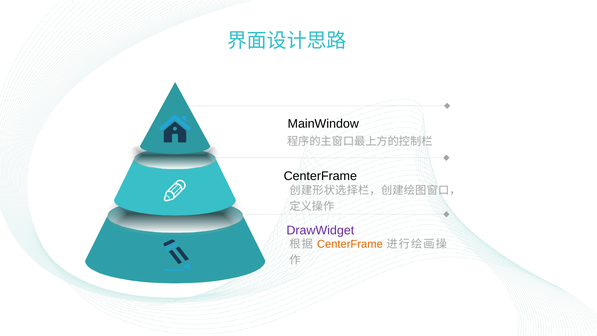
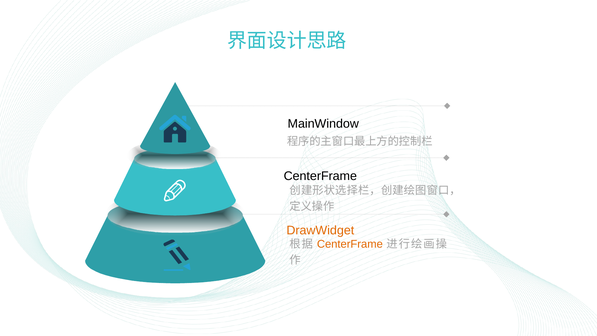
DrawWidget colour: purple -> orange
